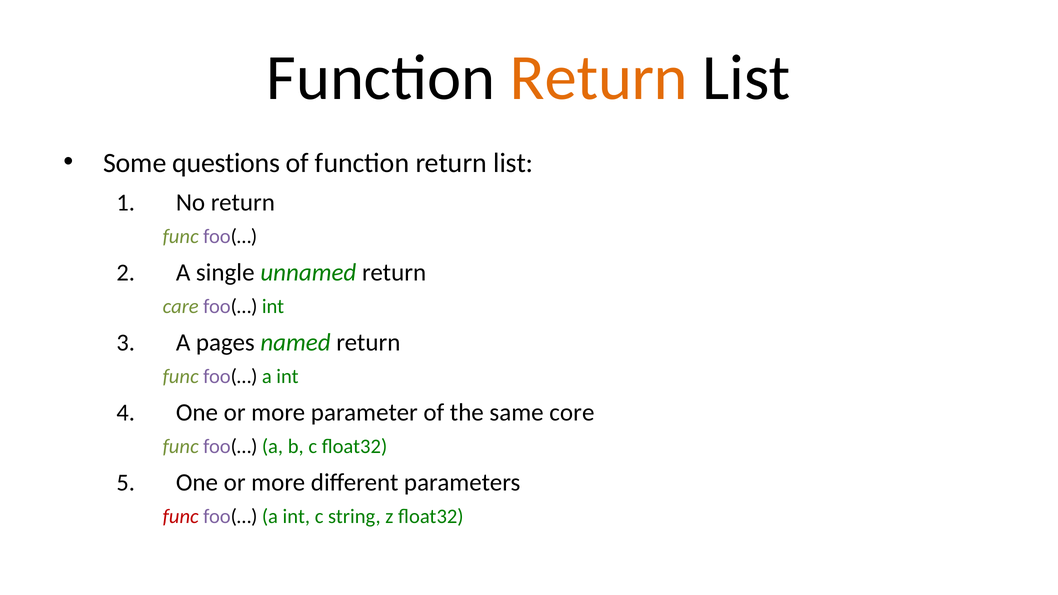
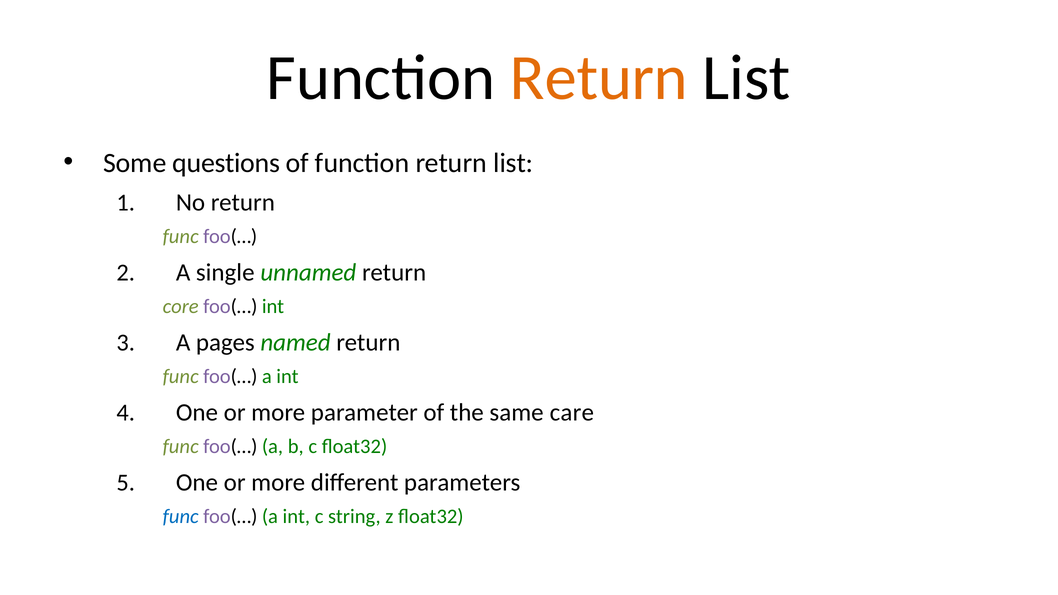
care: care -> core
core: core -> care
func at (181, 517) colour: red -> blue
